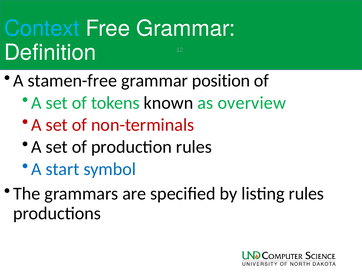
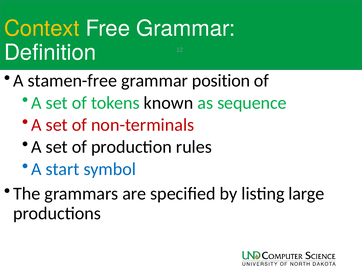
Context colour: light blue -> yellow
overview: overview -> sequence
listing rules: rules -> large
